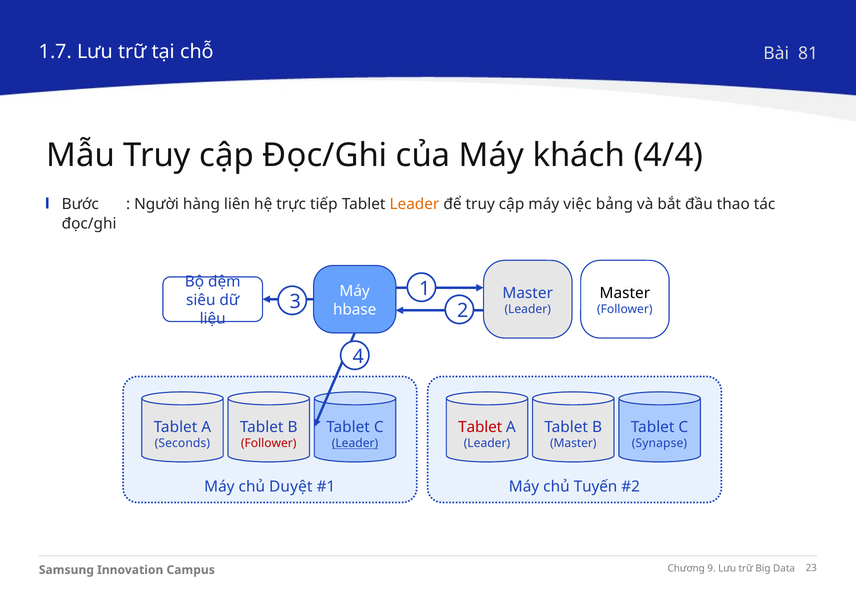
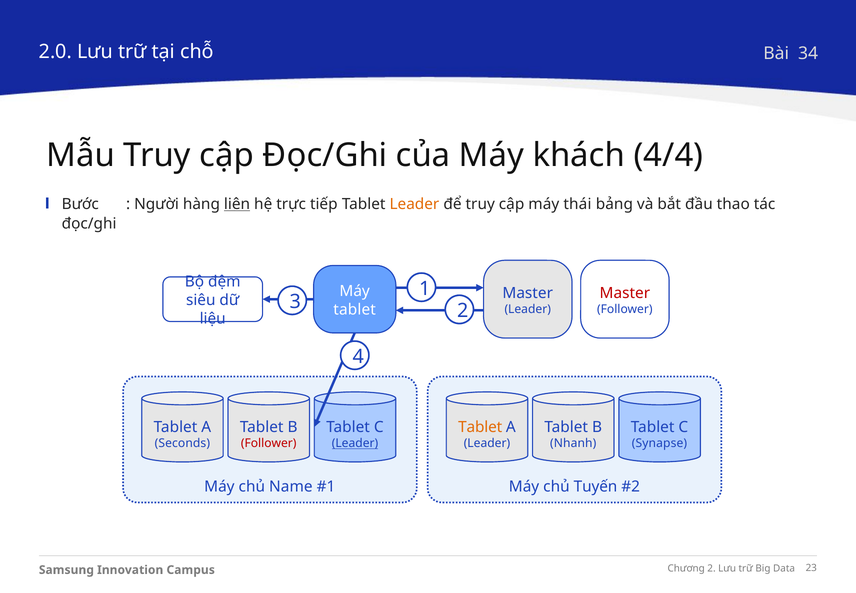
1.7: 1.7 -> 2.0
81: 81 -> 34
việc: việc -> thái
liên underline: none -> present
Master at (625, 293) colour: black -> red
hbase at (355, 309): hbase -> tablet
Tablet at (480, 427) colour: red -> orange
Master at (573, 443): Master -> Nhanh
Duyệt: Duyệt -> Name
9 at (712, 568): 9 -> 2
